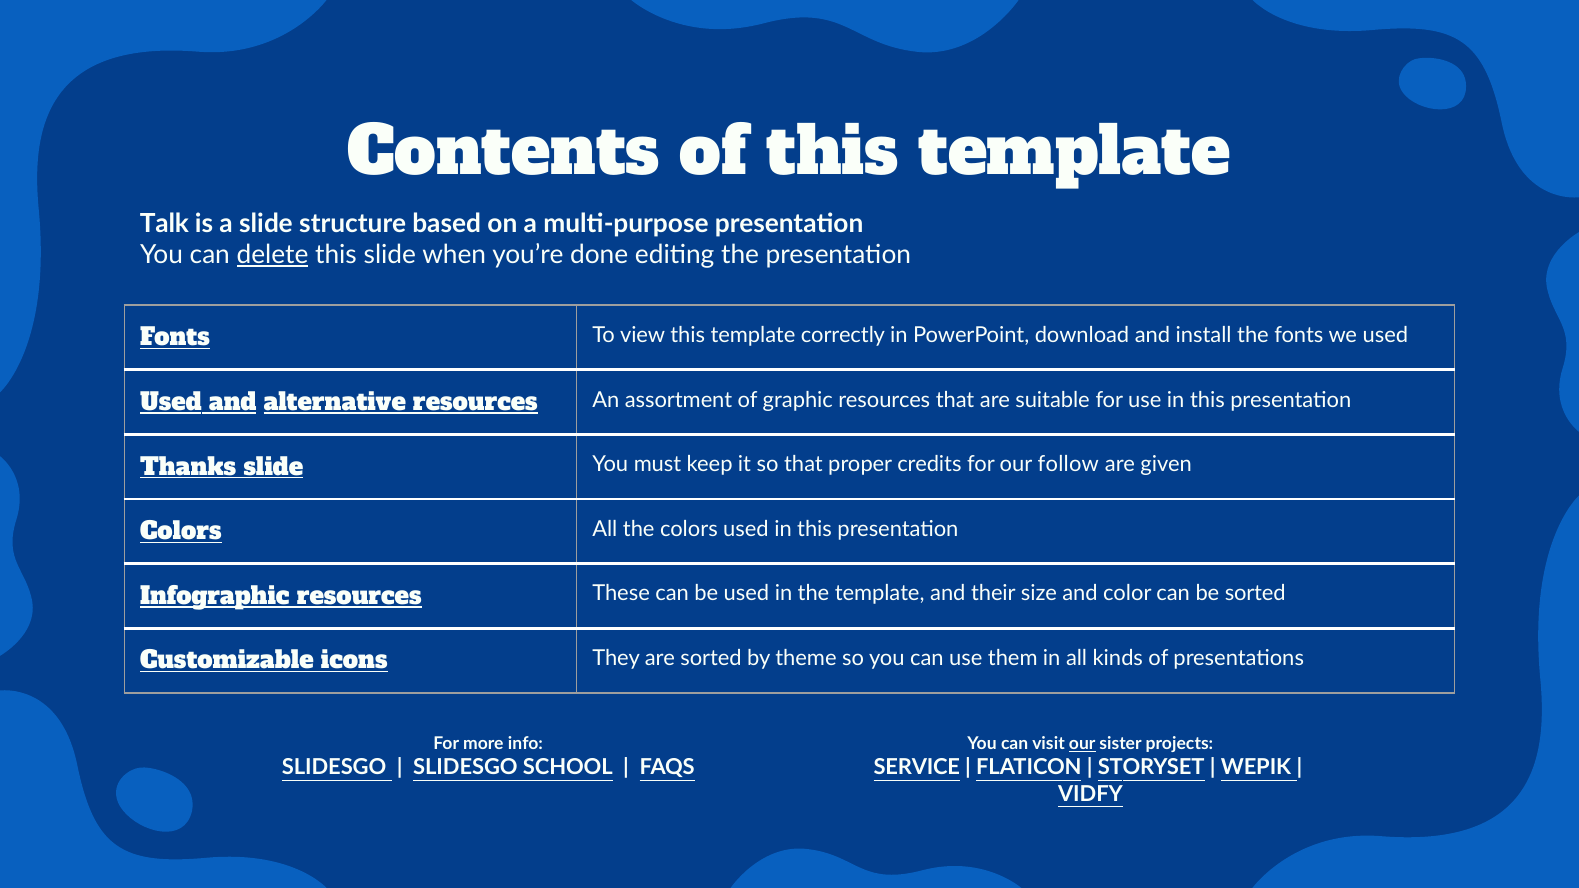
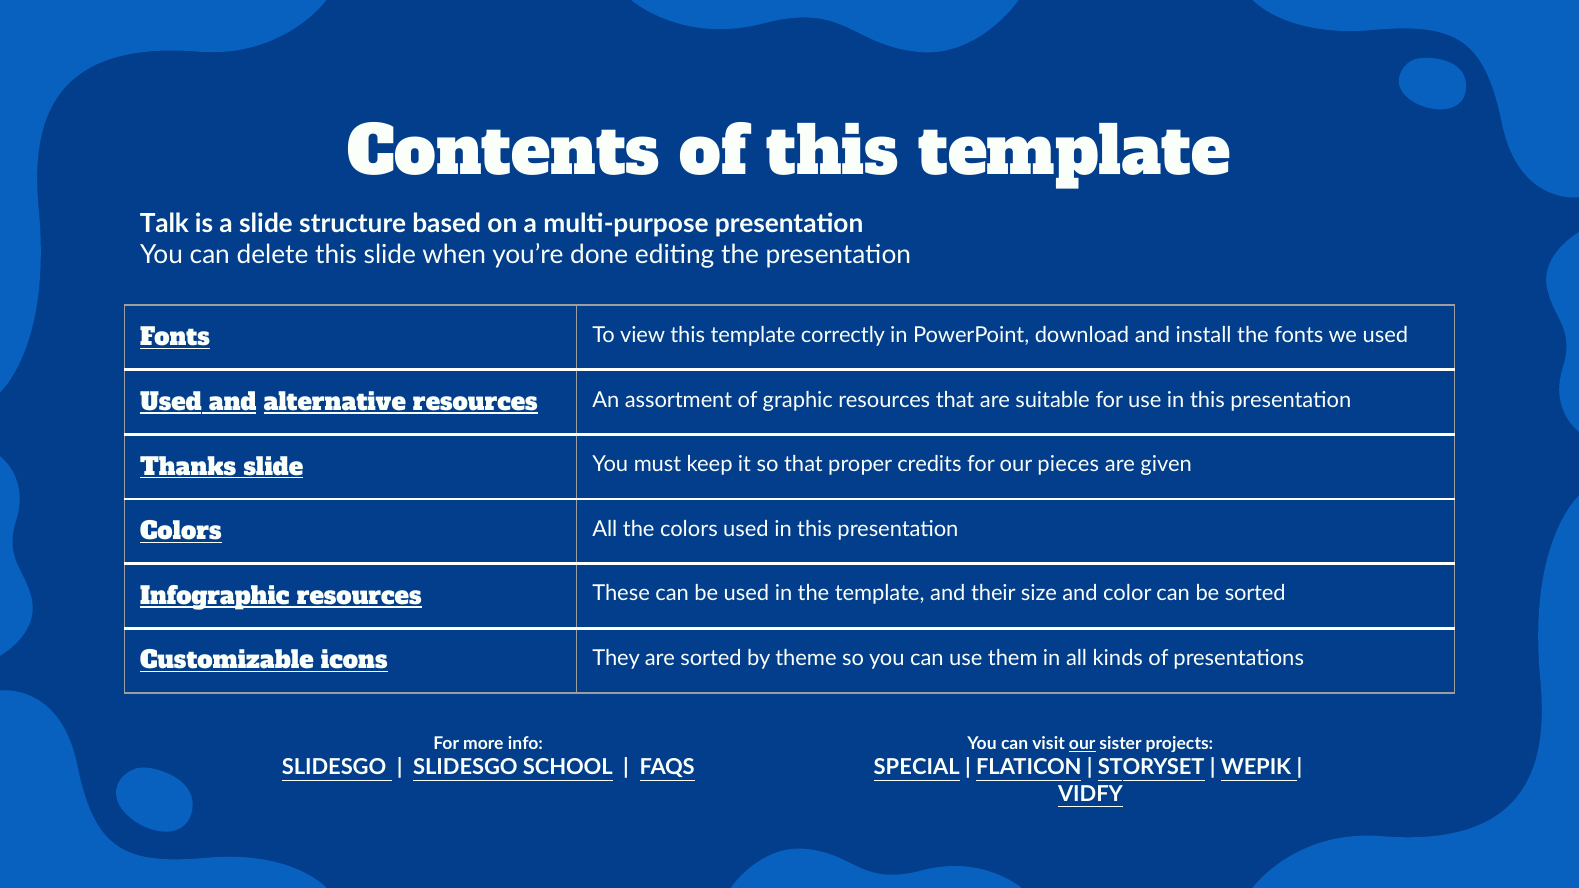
delete underline: present -> none
follow: follow -> pieces
SERVICE: SERVICE -> SPECIAL
